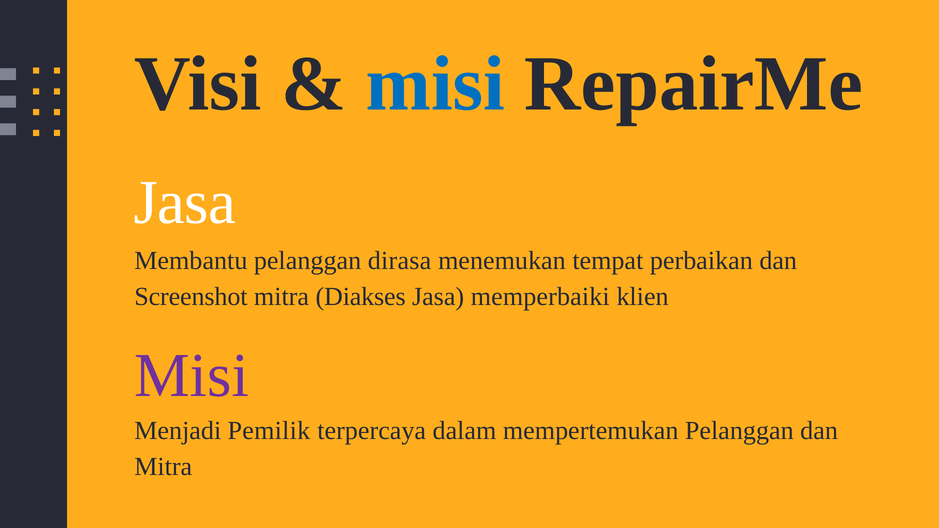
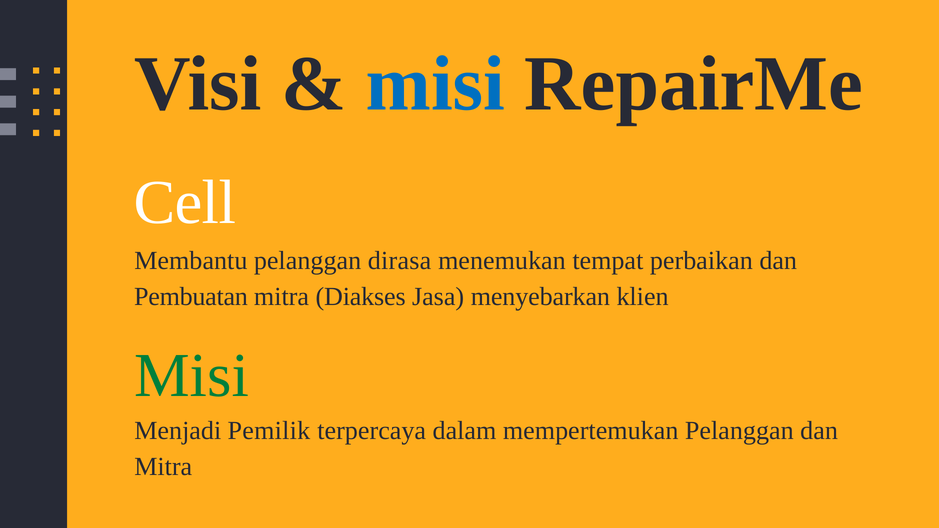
Jasa at (185, 202): Jasa -> Cell
Screenshot: Screenshot -> Pembuatan
memperbaiki: memperbaiki -> menyebarkan
Misi at (192, 376) colour: purple -> green
